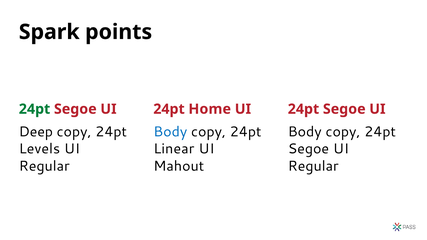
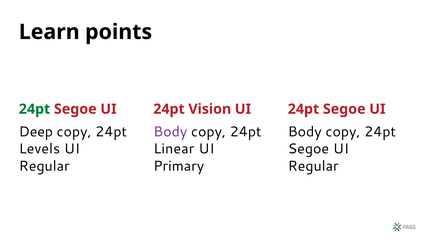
Spark: Spark -> Learn
Home: Home -> Vision
Body at (170, 132) colour: blue -> purple
Mahout: Mahout -> Primary
